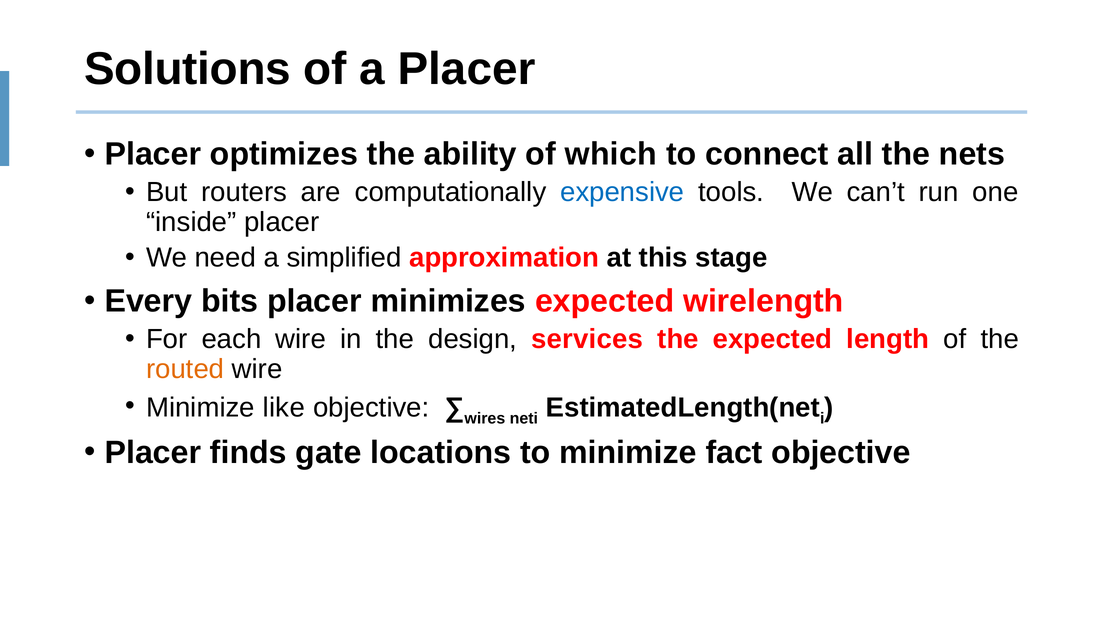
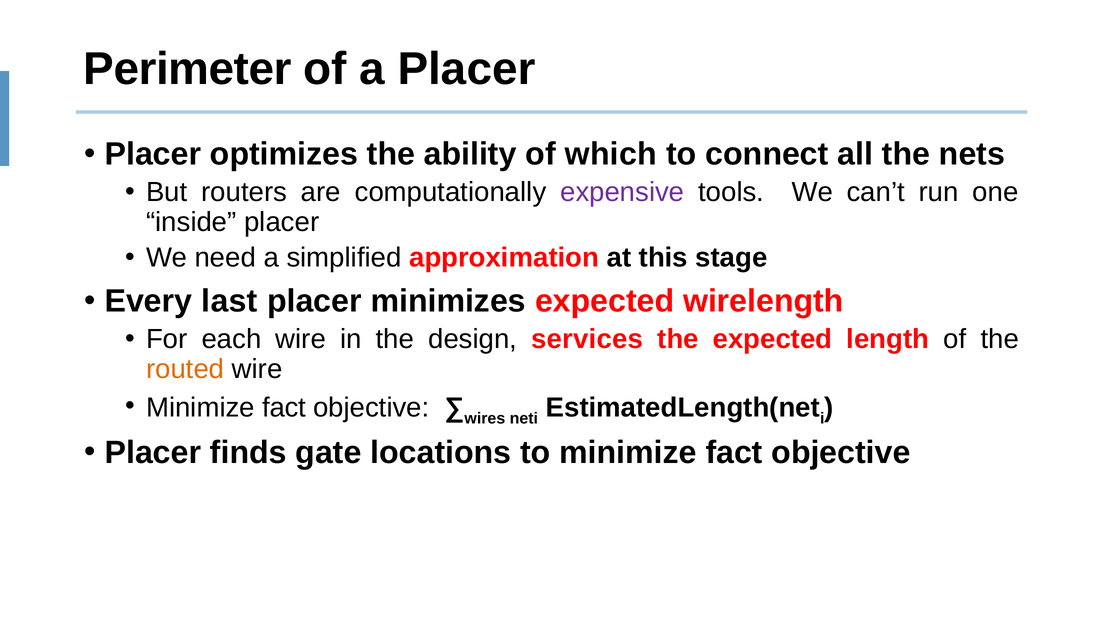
Solutions: Solutions -> Perimeter
expensive colour: blue -> purple
bits: bits -> last
like at (284, 407): like -> fact
